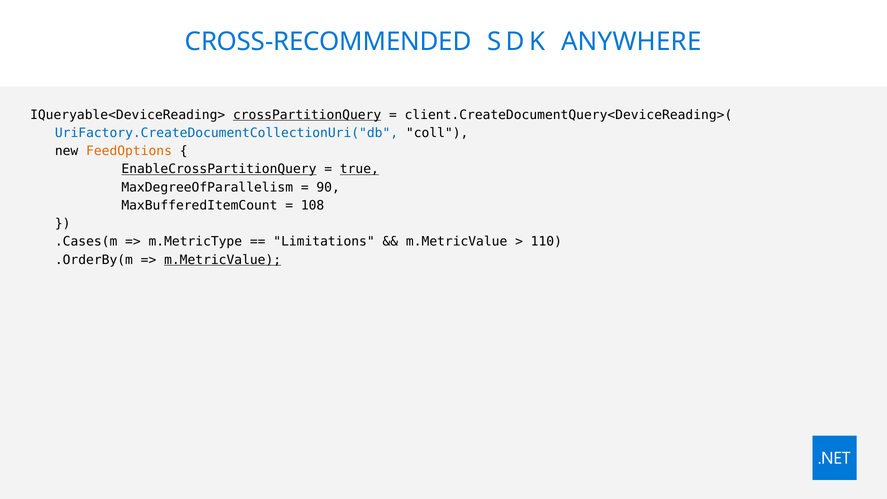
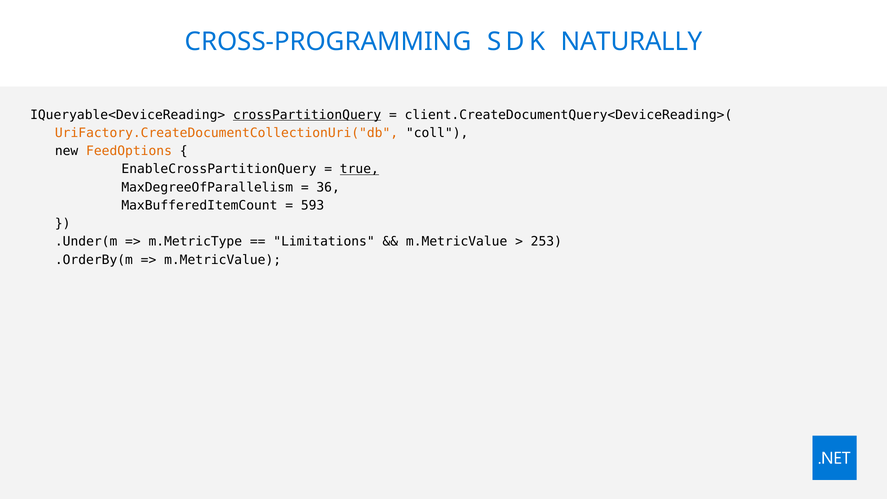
CROSS-RECOMMENDED: CROSS-RECOMMENDED -> CROSS-PROGRAMMING
ANYWHERE: ANYWHERE -> NATURALLY
UriFactory.CreateDocumentCollectionUri("db colour: blue -> orange
EnableCrossPartitionQuery underline: present -> none
90: 90 -> 36
108: 108 -> 593
.Cases(m: .Cases(m -> .Under(m
110: 110 -> 253
m.MetricValue at (223, 260) underline: present -> none
